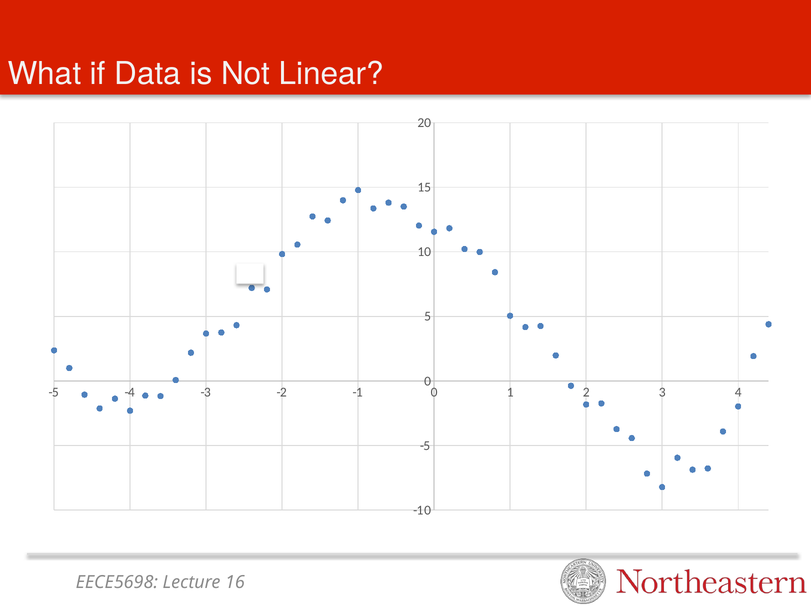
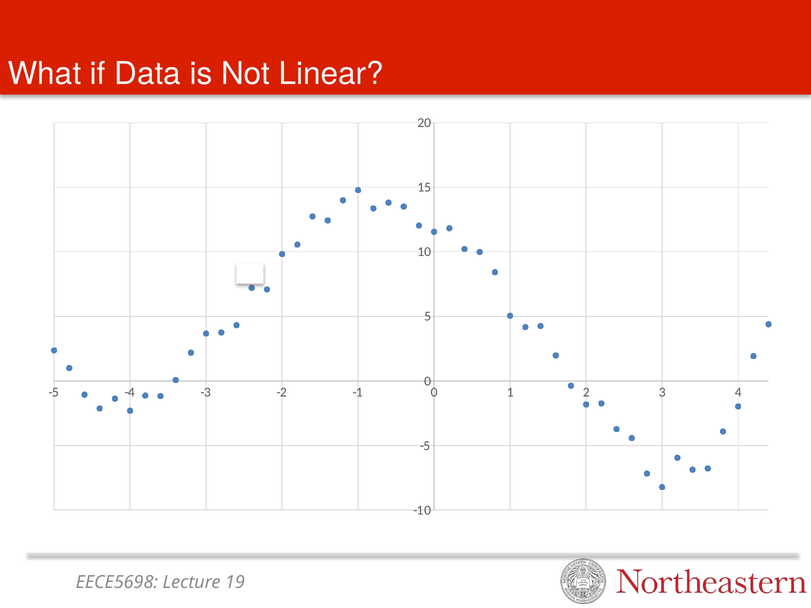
16: 16 -> 19
